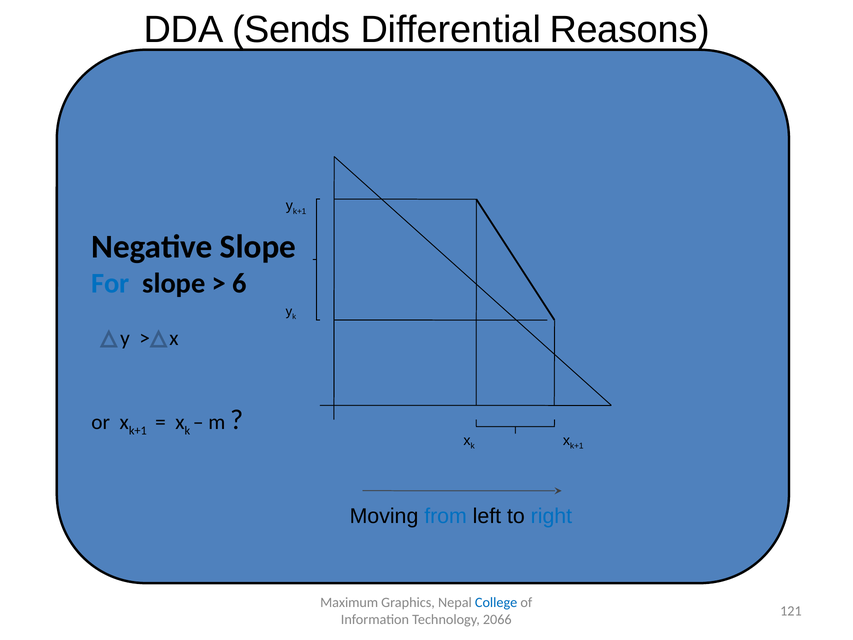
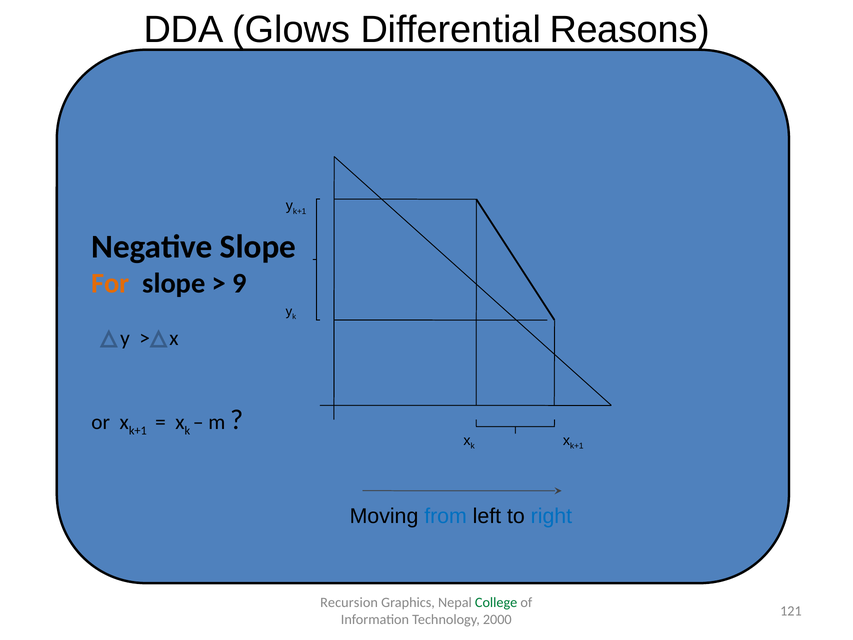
Sends: Sends -> Glows
For colour: blue -> orange
6: 6 -> 9
Maximum: Maximum -> Recursion
College colour: blue -> green
2066: 2066 -> 2000
